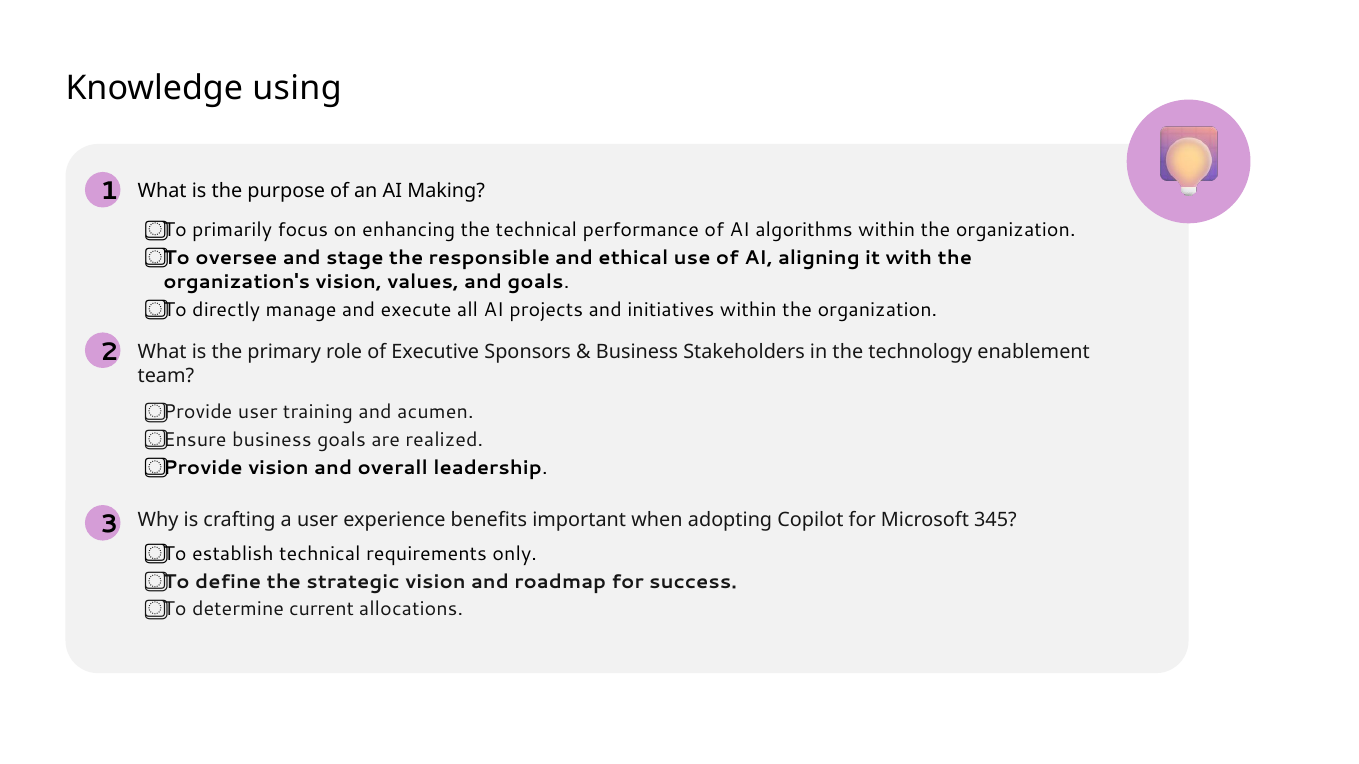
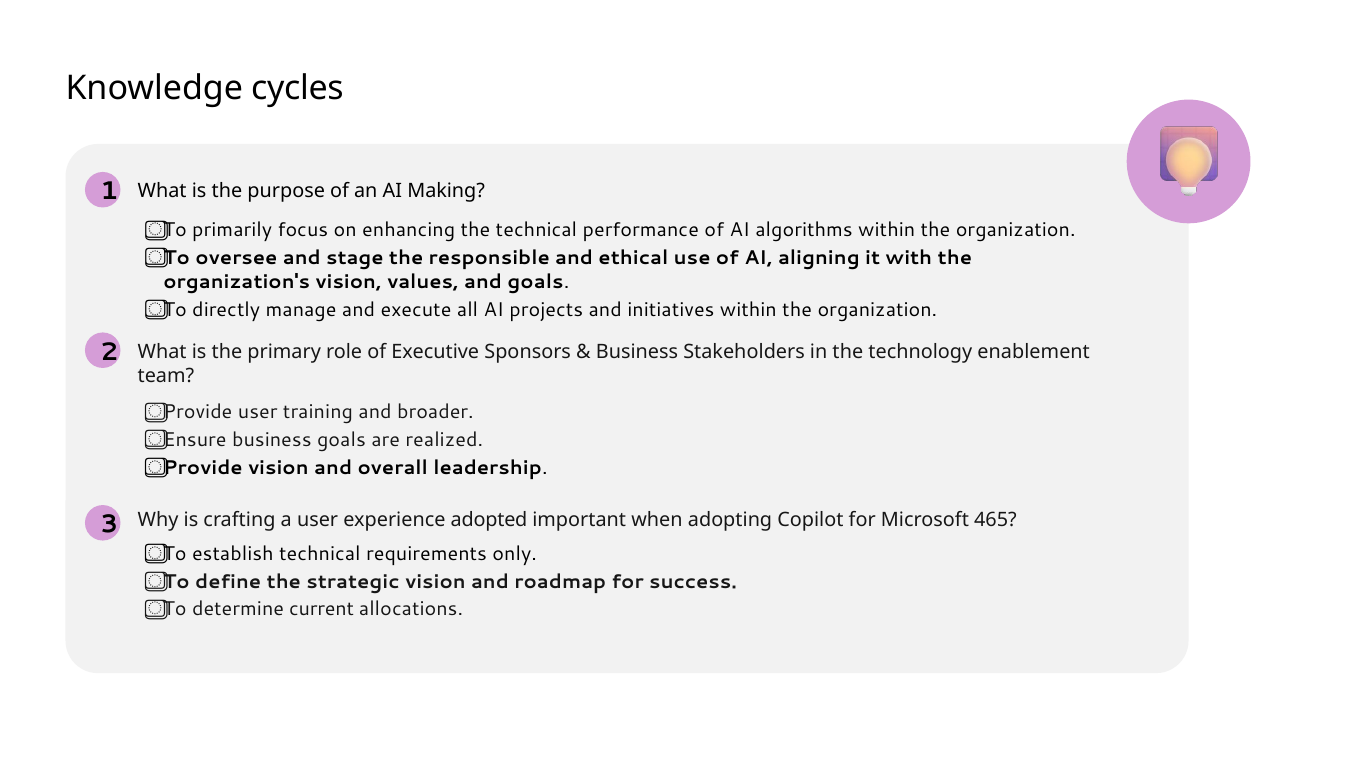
using: using -> cycles
acumen: acumen -> broader
benefits: benefits -> adopted
345: 345 -> 465
